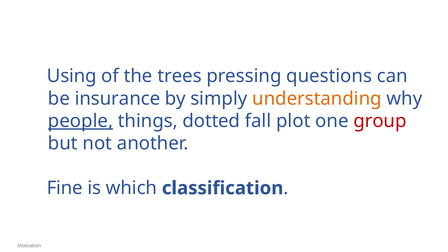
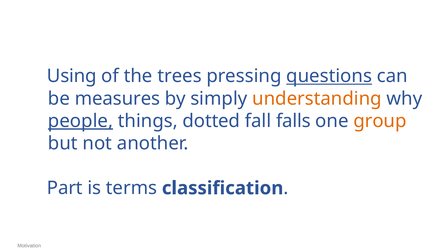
questions underline: none -> present
insurance: insurance -> measures
plot: plot -> falls
group colour: red -> orange
Fine: Fine -> Part
which: which -> terms
